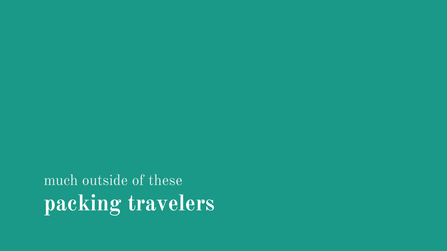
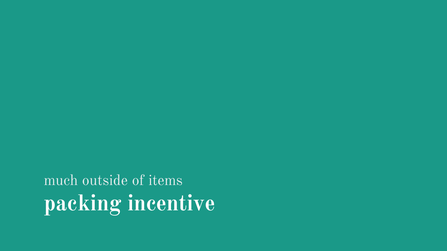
these: these -> items
travelers: travelers -> incentive
